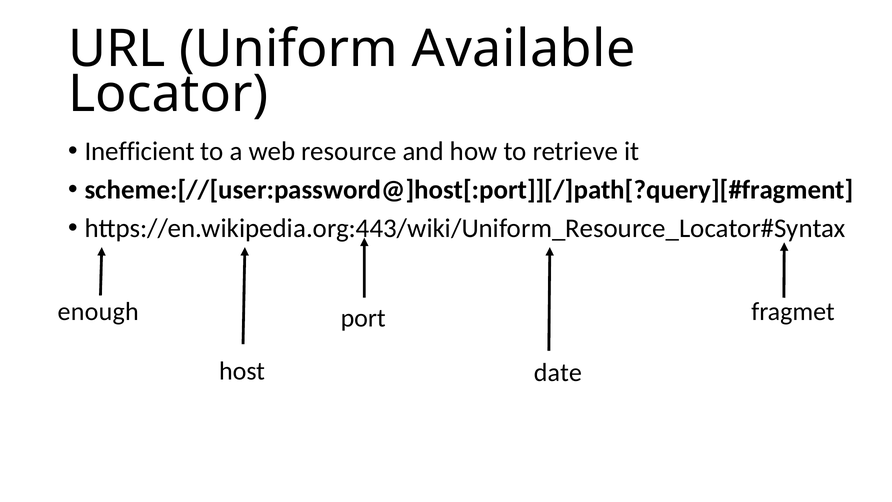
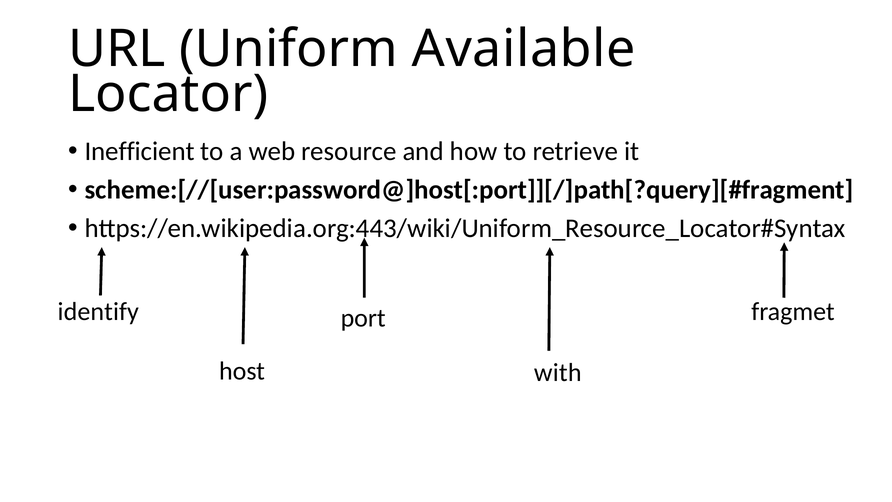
enough: enough -> identify
date: date -> with
